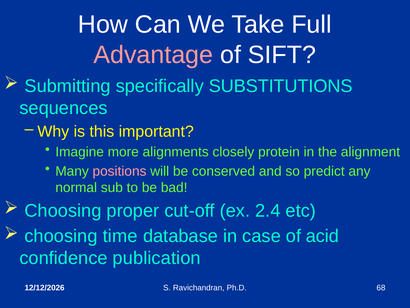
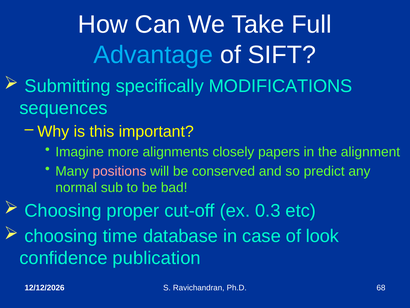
Advantage colour: pink -> light blue
SUBSTITUTIONS: SUBSTITUTIONS -> MODIFICATIONS
protein: protein -> papers
2.4: 2.4 -> 0.3
acid: acid -> look
